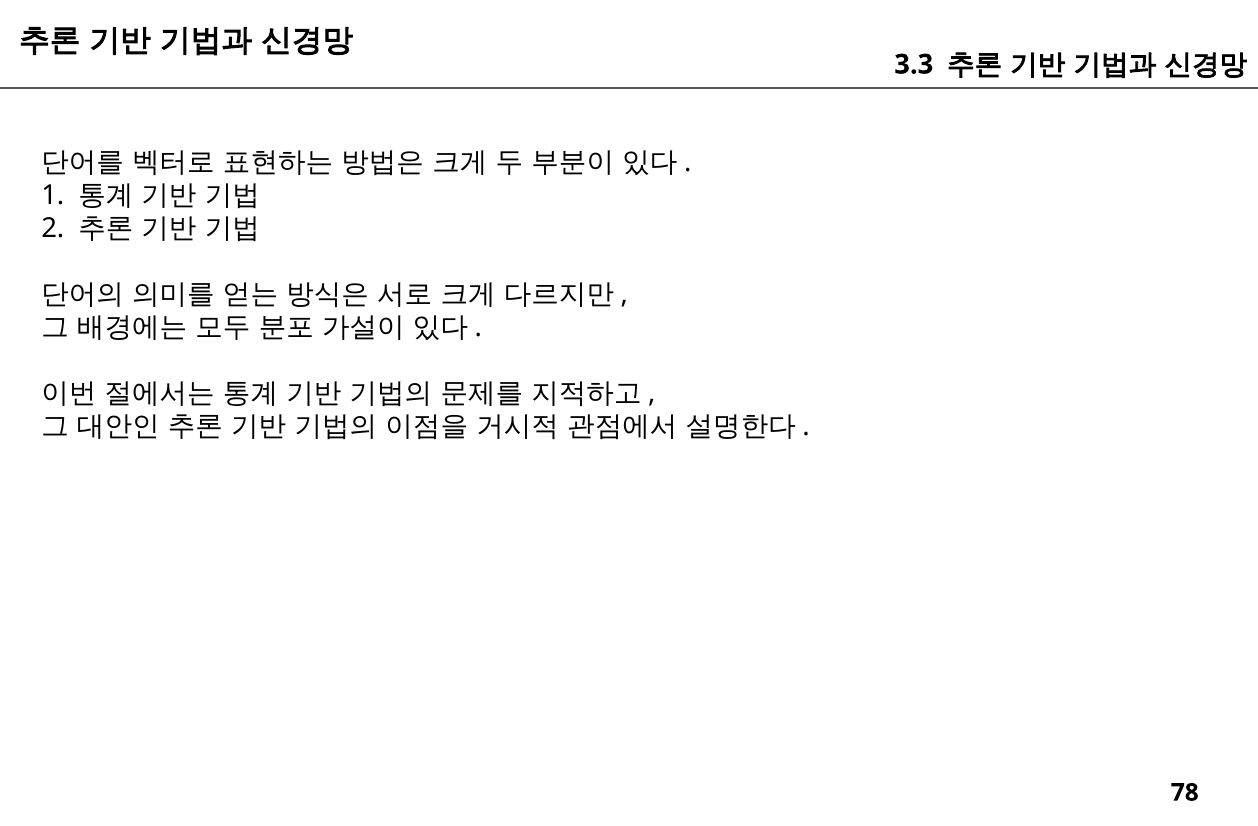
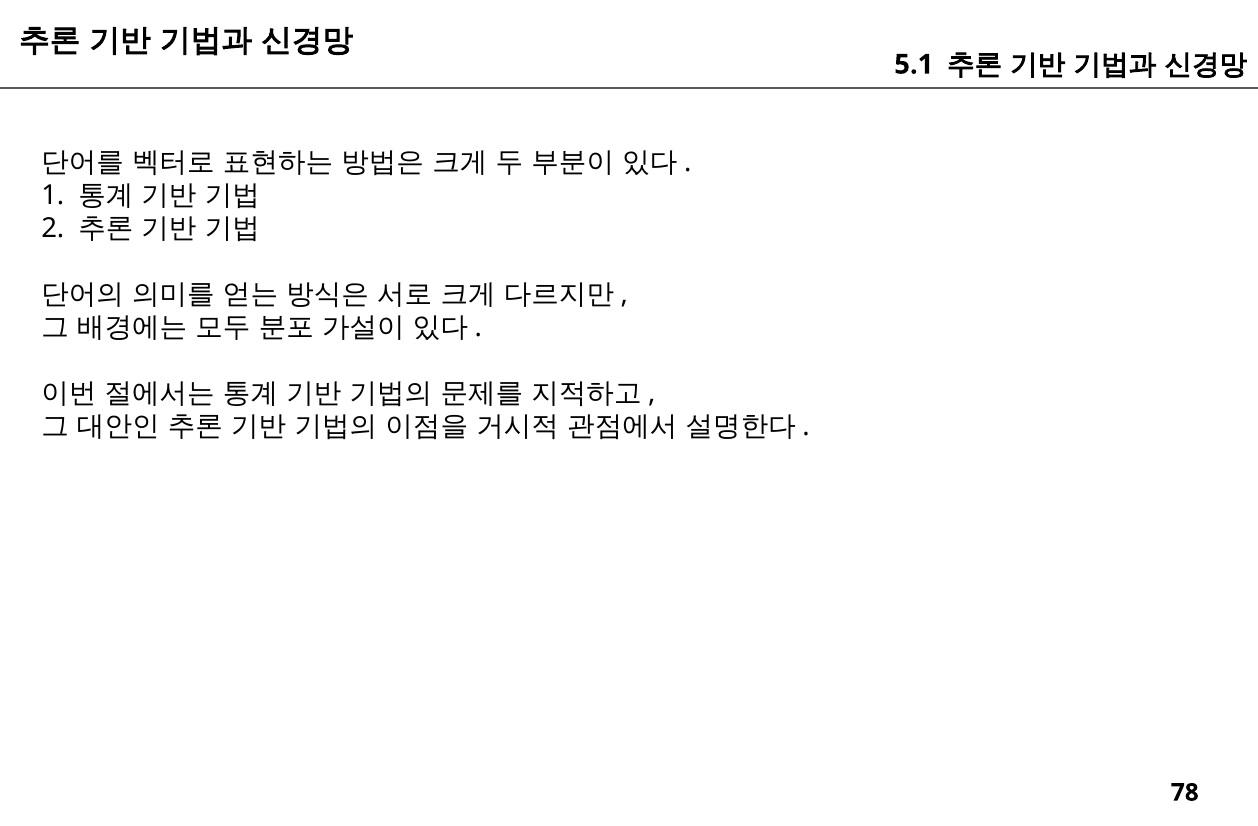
3.3: 3.3 -> 5.1
